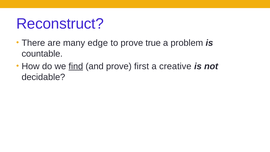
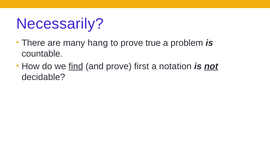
Reconstruct: Reconstruct -> Necessarily
edge: edge -> hang
creative: creative -> notation
not underline: none -> present
